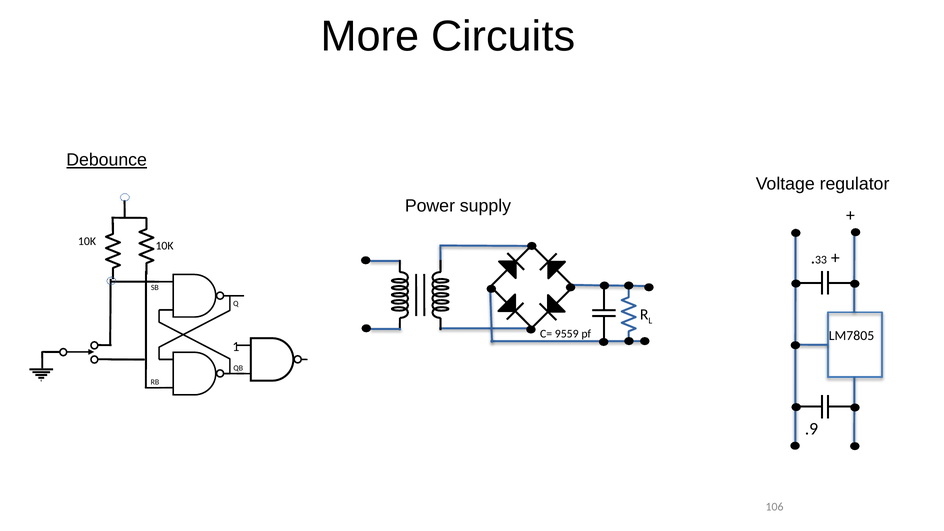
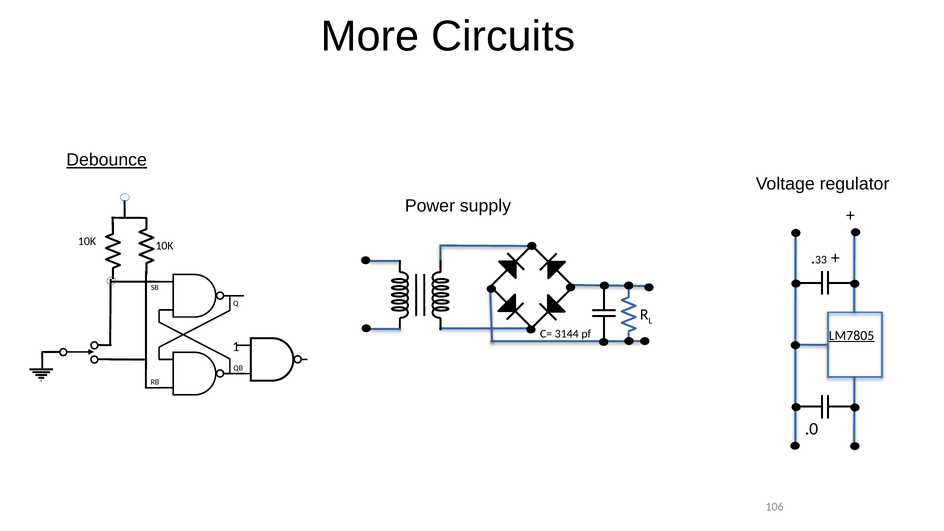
9559: 9559 -> 3144
LM7805 underline: none -> present
.9: .9 -> .0
